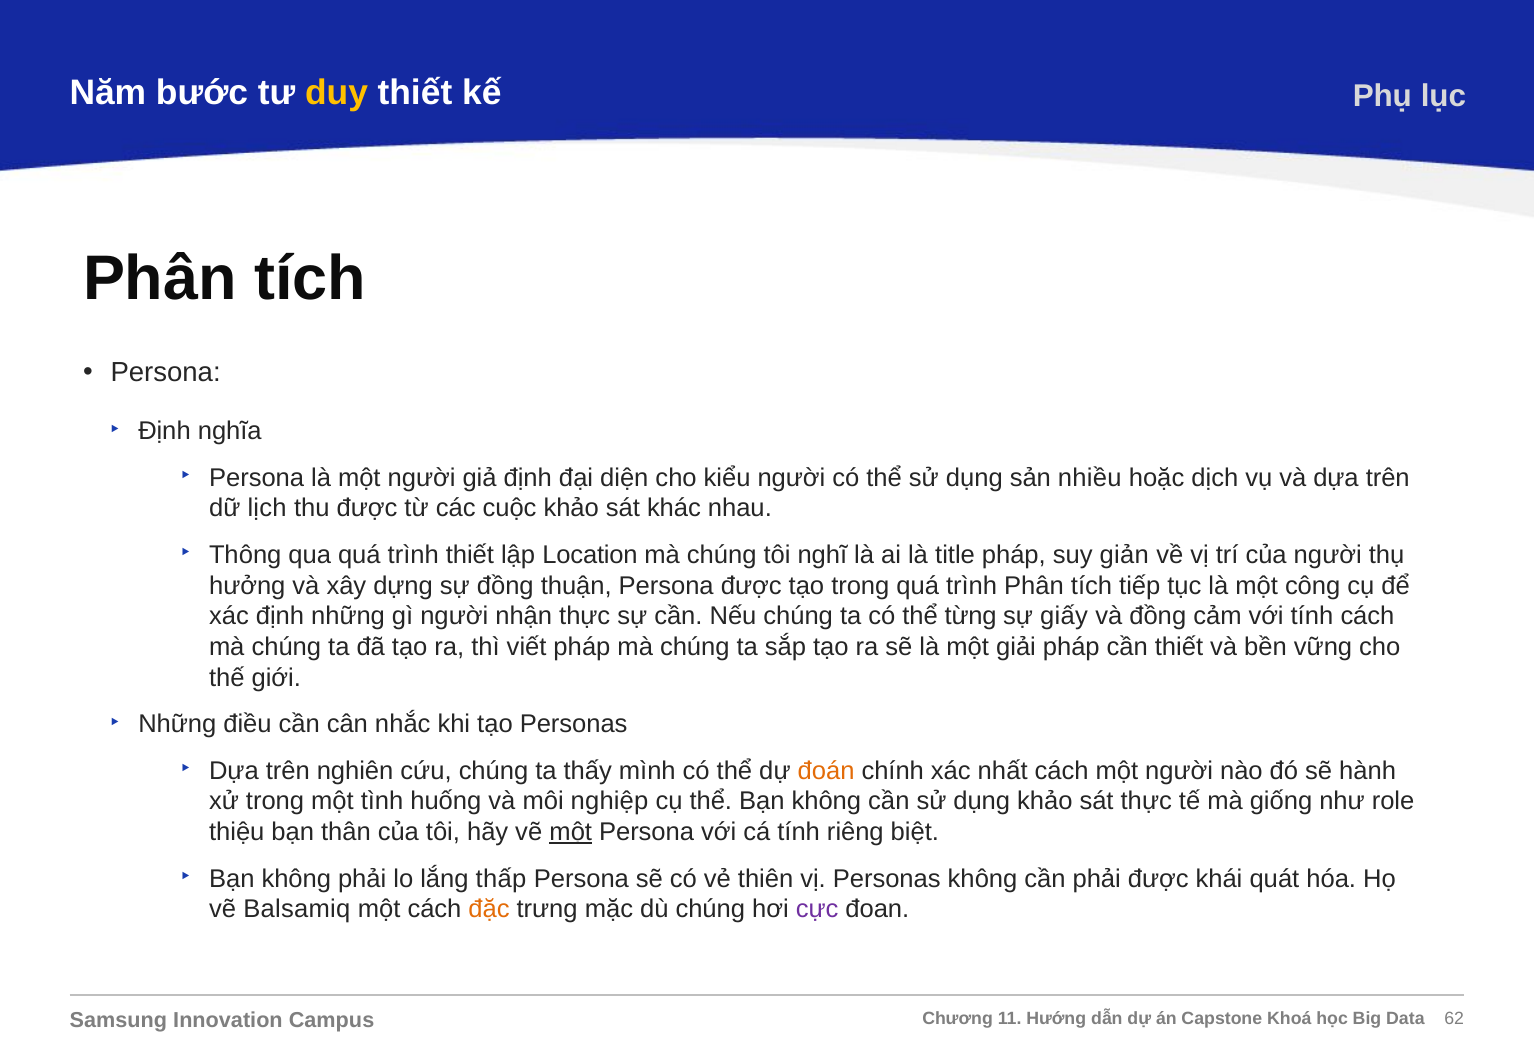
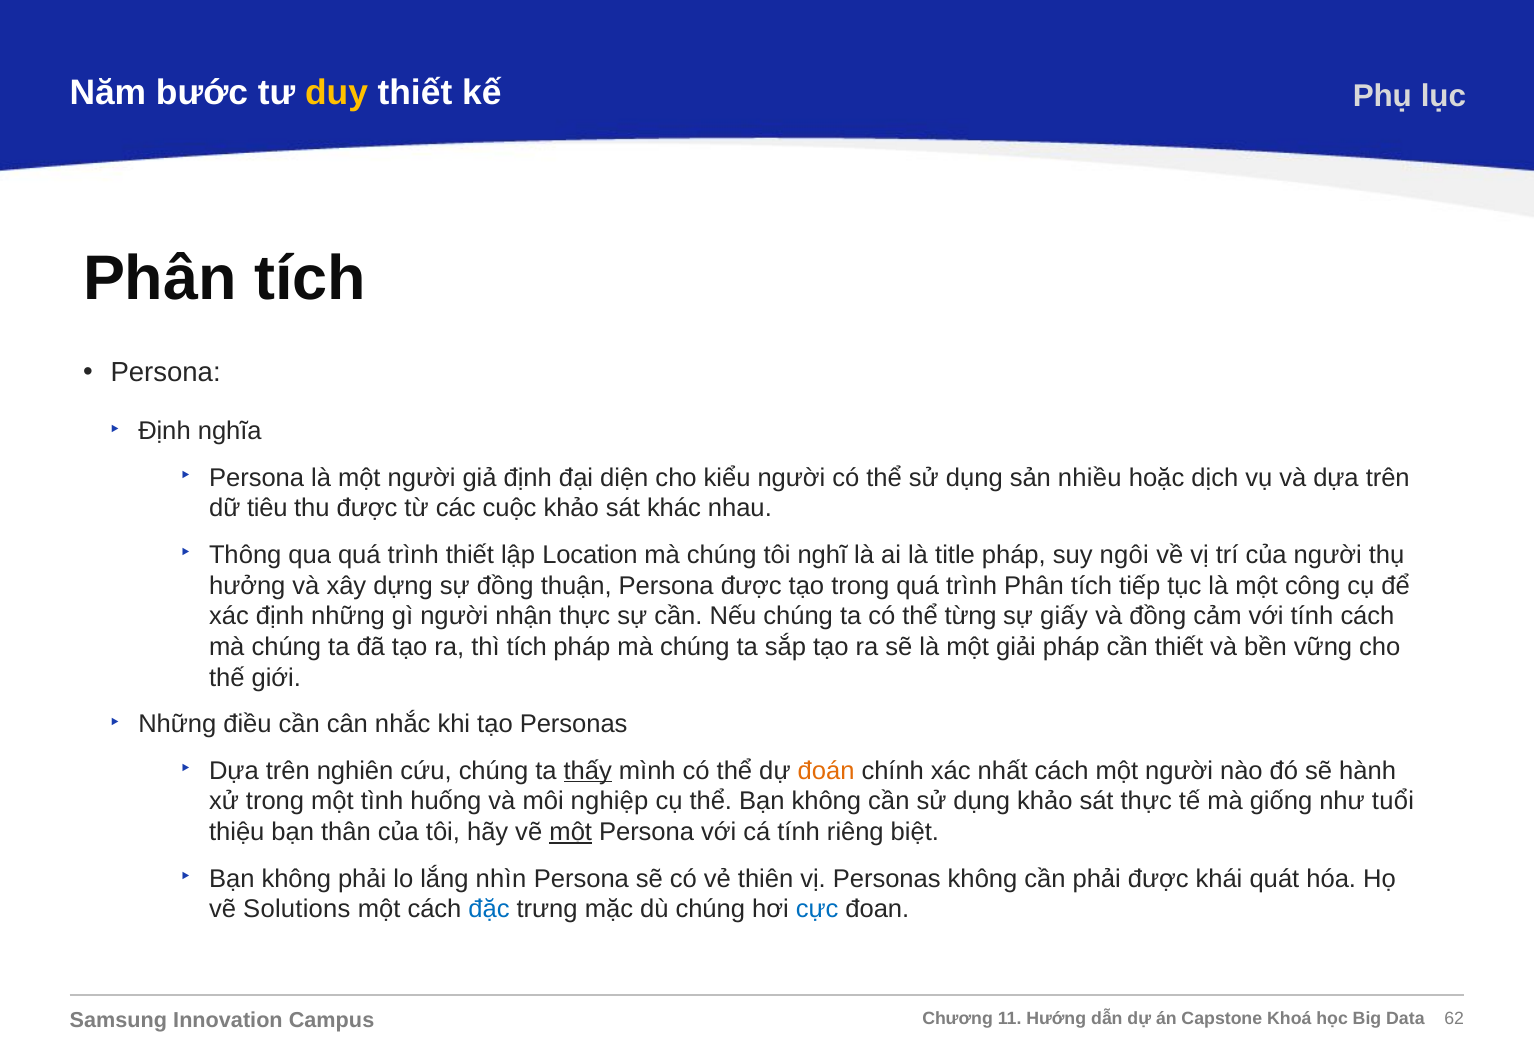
lịch: lịch -> tiêu
giản: giản -> ngôi
thì viết: viết -> tích
thấy underline: none -> present
role: role -> tuổi
thấp: thấp -> nhìn
Balsamiq: Balsamiq -> Solutions
đặc colour: orange -> blue
cực colour: purple -> blue
